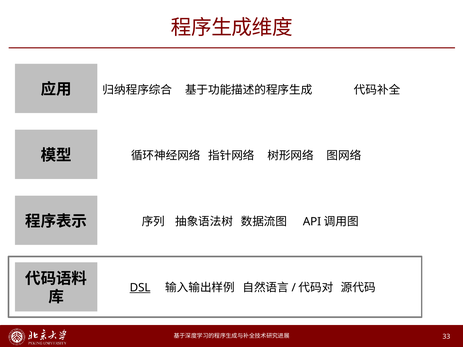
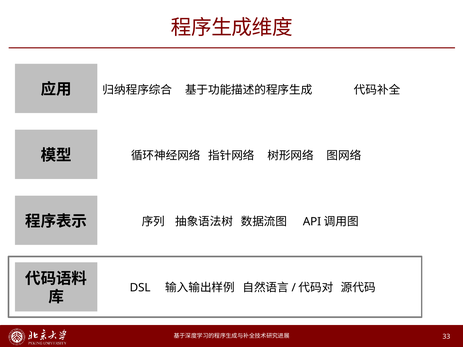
DSL underline: present -> none
